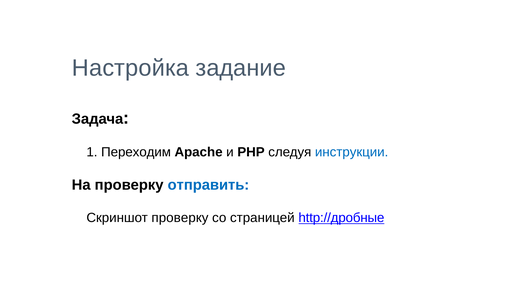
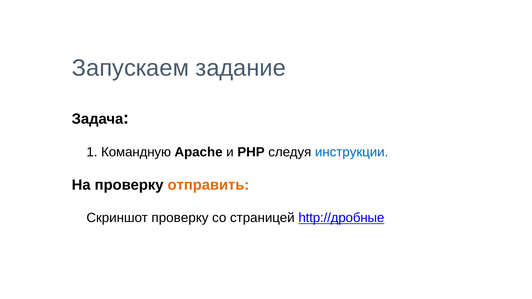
Настройка: Настройка -> Запускаем
Переходим: Переходим -> Командную
отправить colour: blue -> orange
